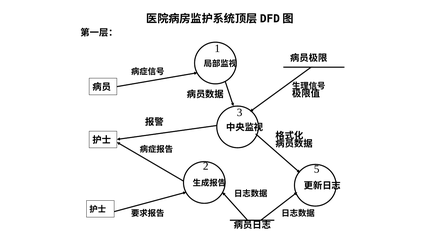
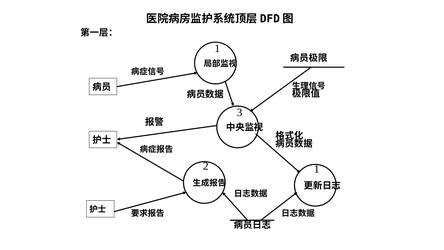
2 5: 5 -> 1
